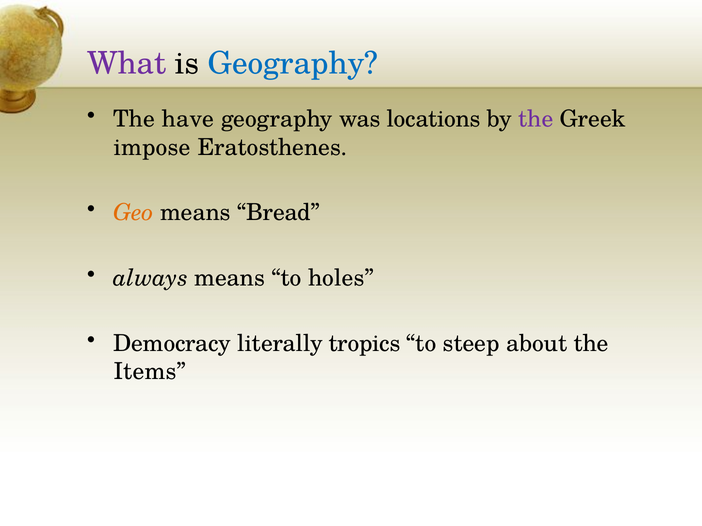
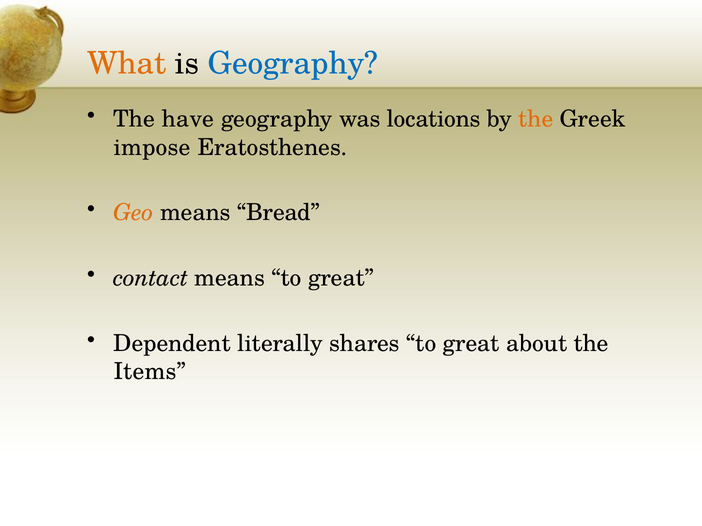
What colour: purple -> orange
the at (536, 119) colour: purple -> orange
always: always -> contact
means to holes: holes -> great
Democracy: Democracy -> Dependent
tropics: tropics -> shares
steep at (471, 344): steep -> great
